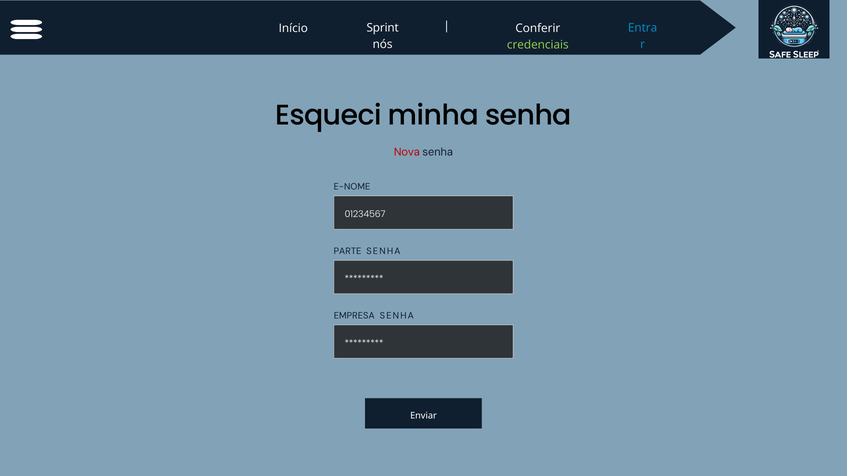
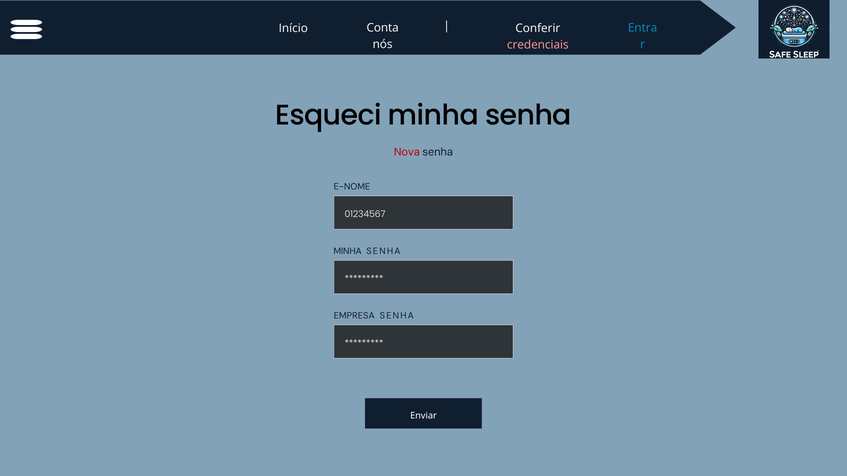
Sprint: Sprint -> Conta
credenciais colour: light green -> pink
PARTE at (348, 252): PARTE -> MINHA
